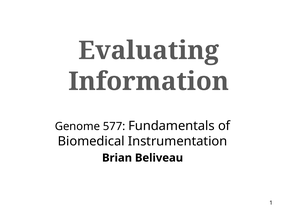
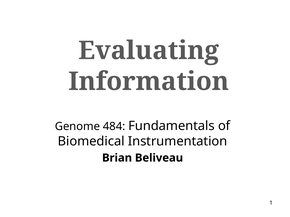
577: 577 -> 484
